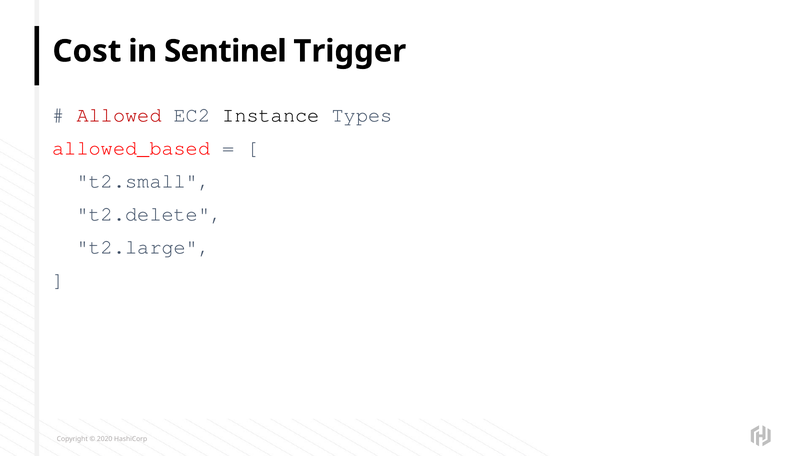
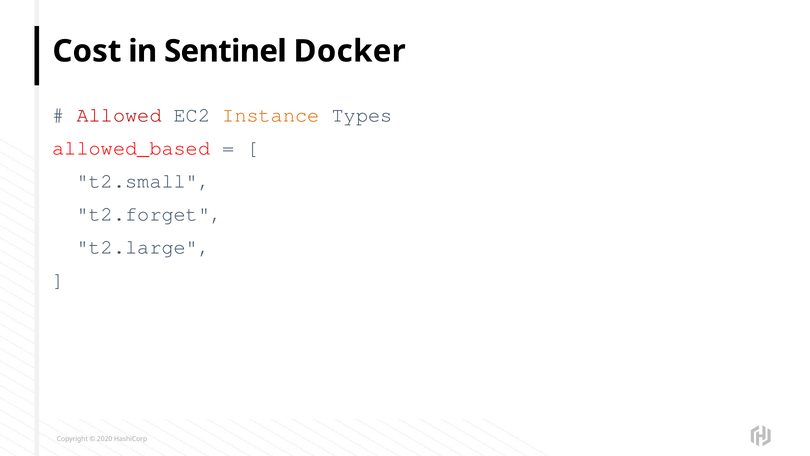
Trigger: Trigger -> Docker
Instance colour: black -> orange
t2.delete: t2.delete -> t2.forget
